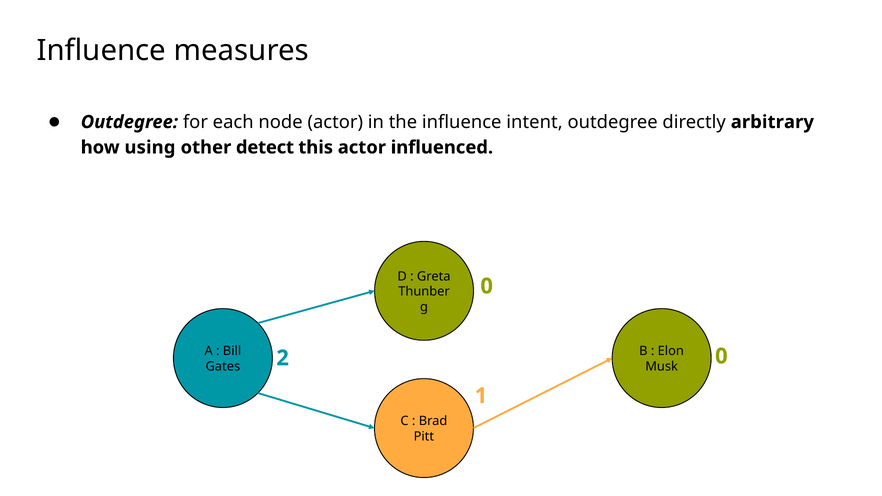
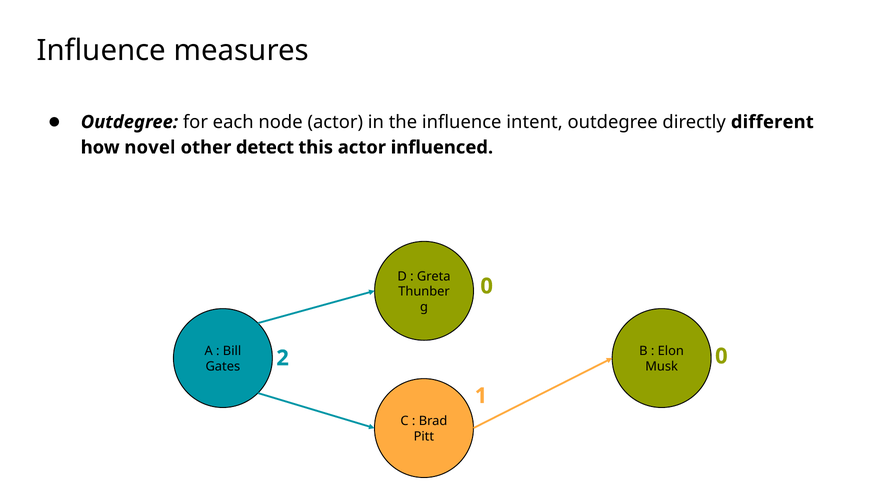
arbitrary: arbitrary -> different
using: using -> novel
